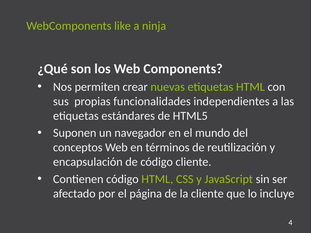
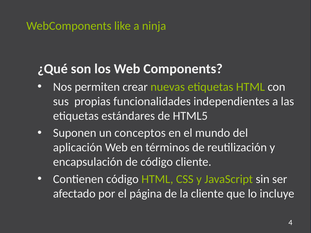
navegador: navegador -> conceptos
conceptos: conceptos -> aplicación
